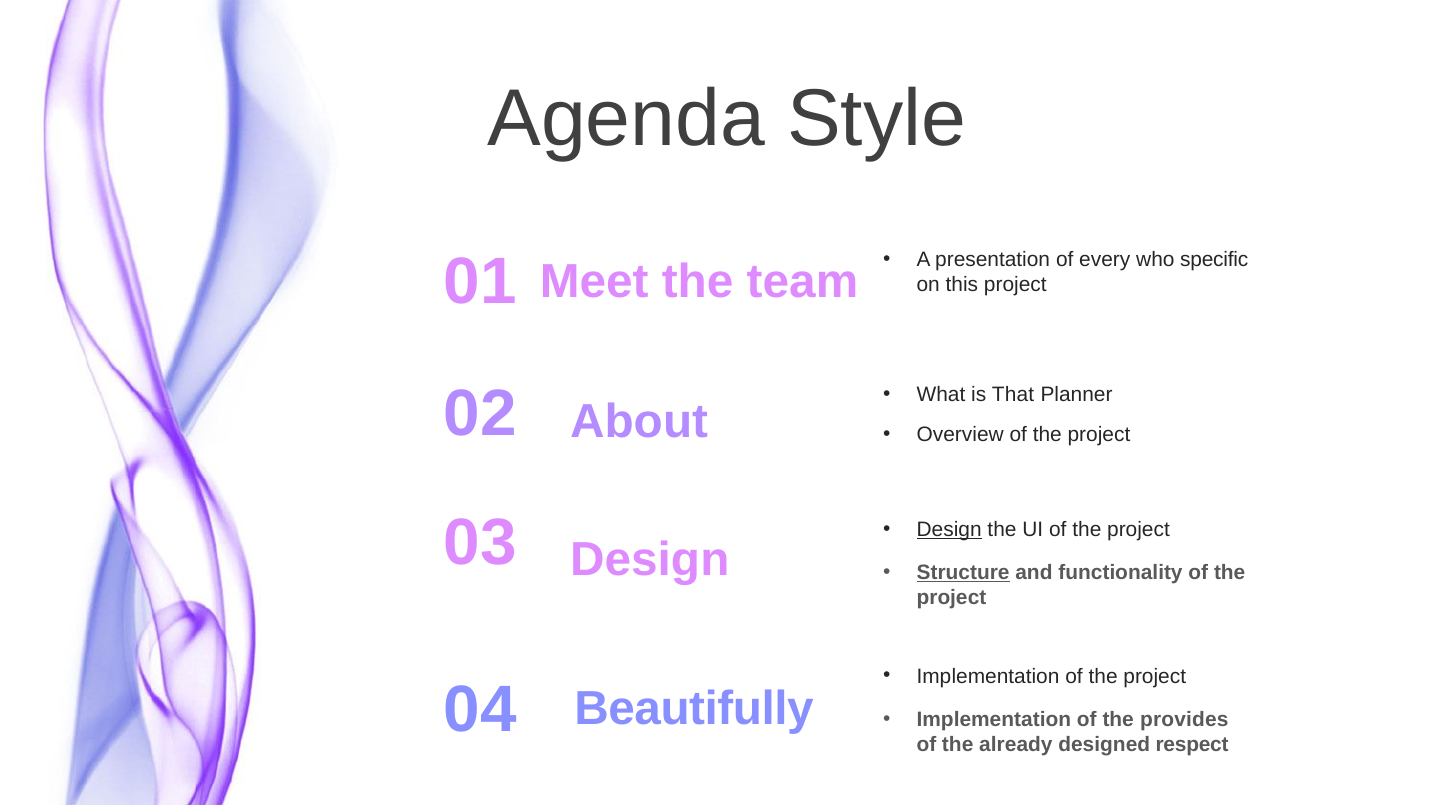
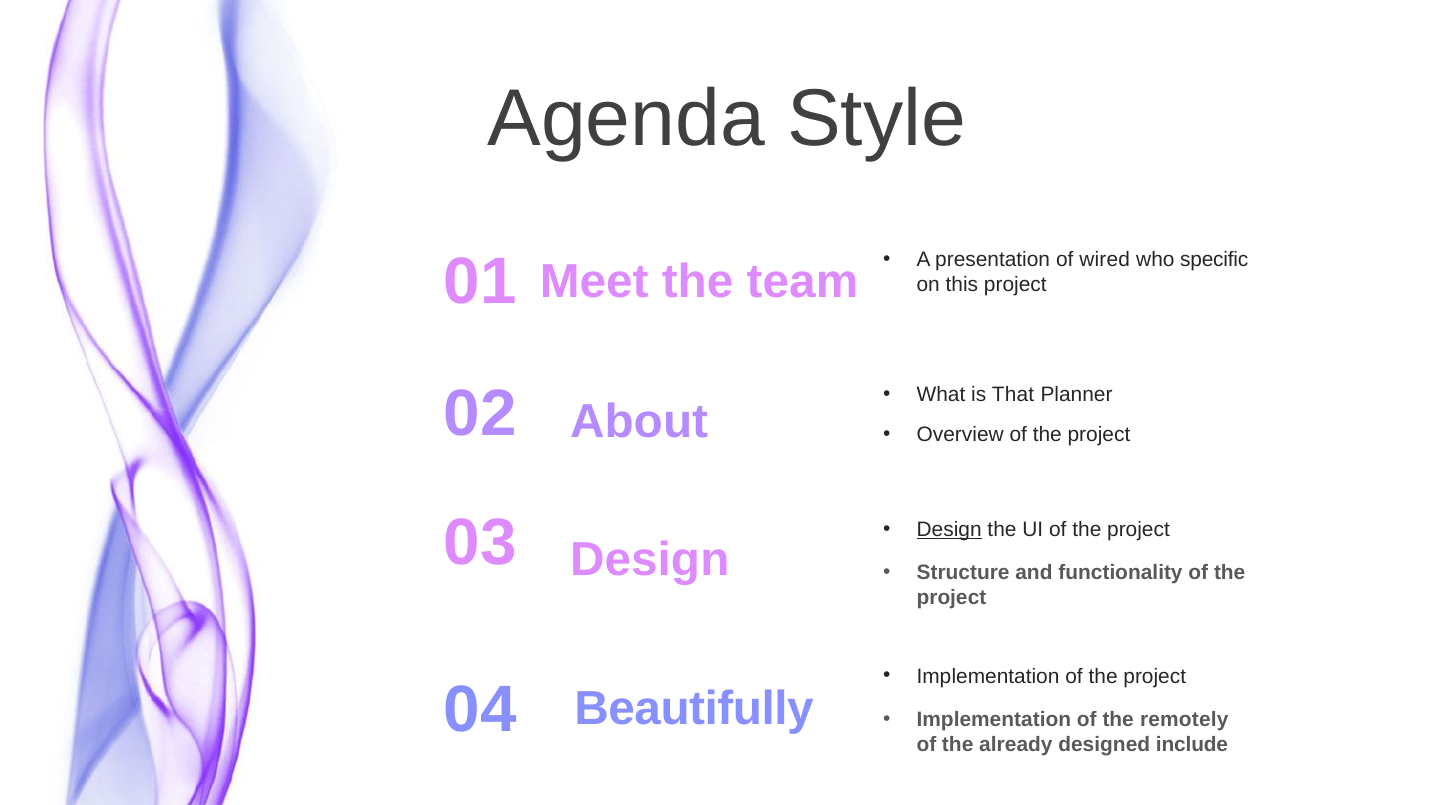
every: every -> wired
Structure underline: present -> none
provides: provides -> remotely
respect: respect -> include
